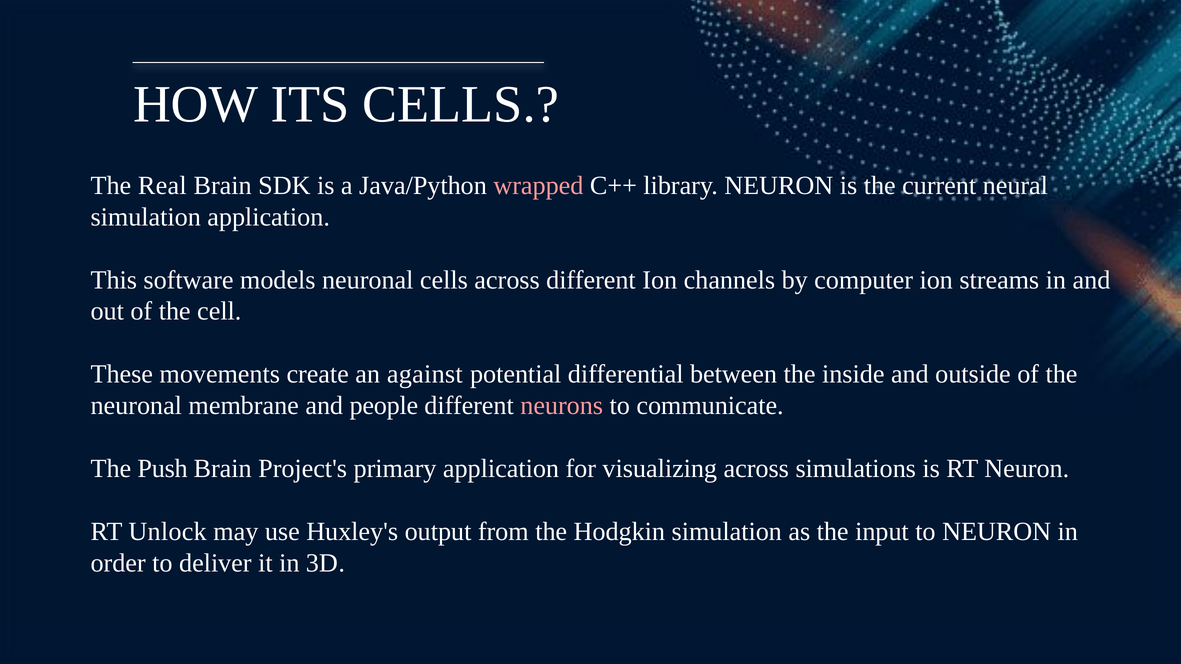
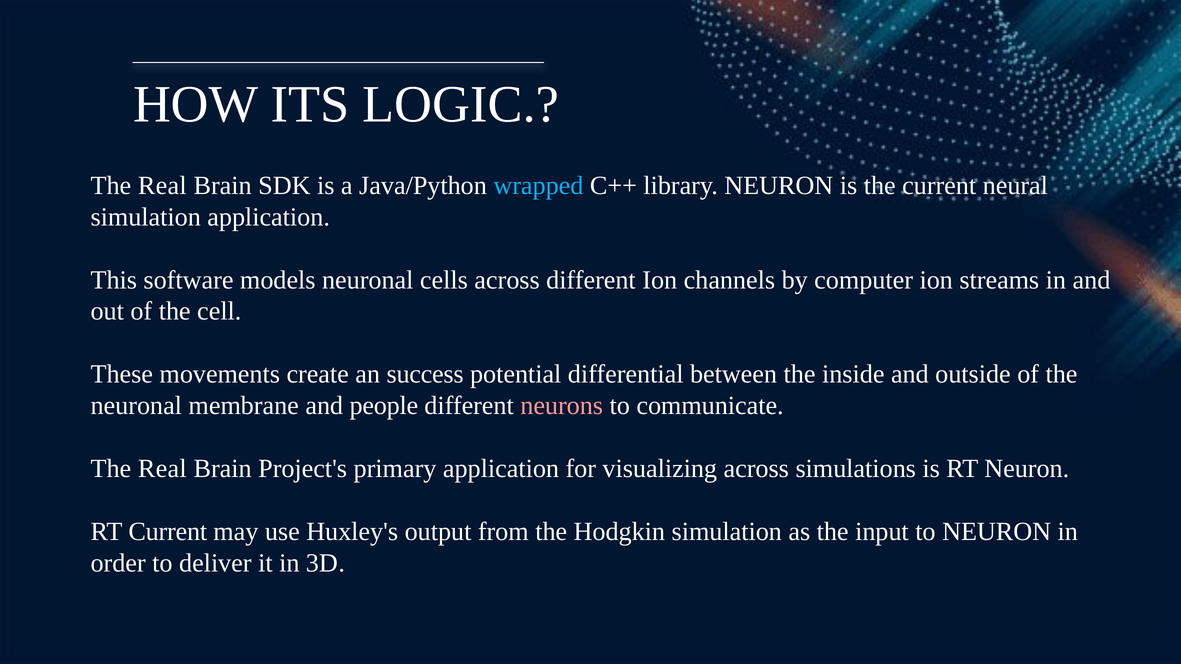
ITS CELLS: CELLS -> LOGIC
wrapped colour: pink -> light blue
against: against -> success
Push at (163, 469): Push -> Real
RT Unlock: Unlock -> Current
